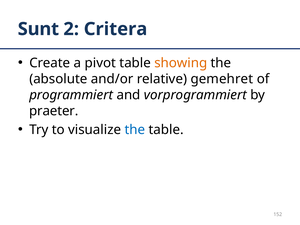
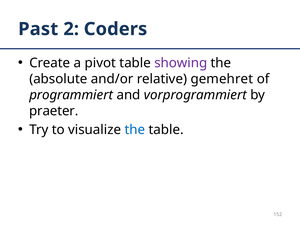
Sunt: Sunt -> Past
Critera: Critera -> Coders
showing colour: orange -> purple
